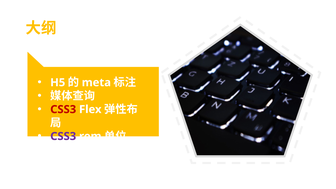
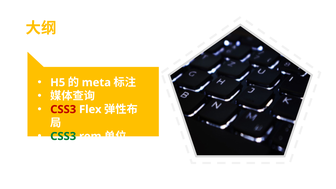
CSS3 at (63, 136) colour: purple -> green
